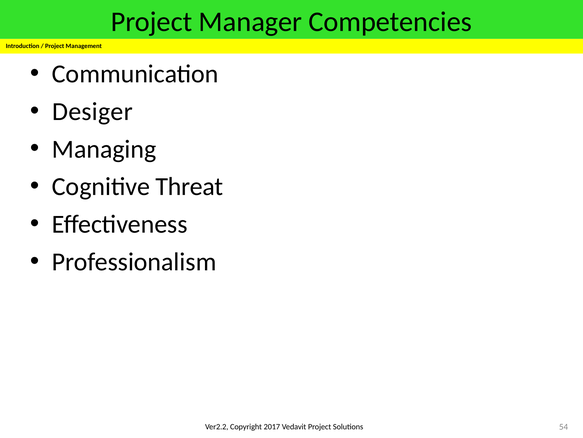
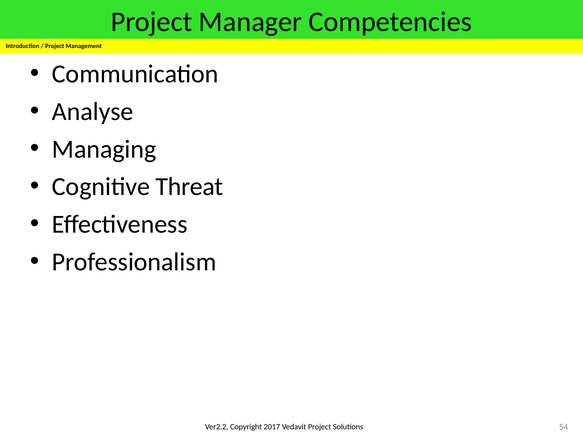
Desiger: Desiger -> Analyse
